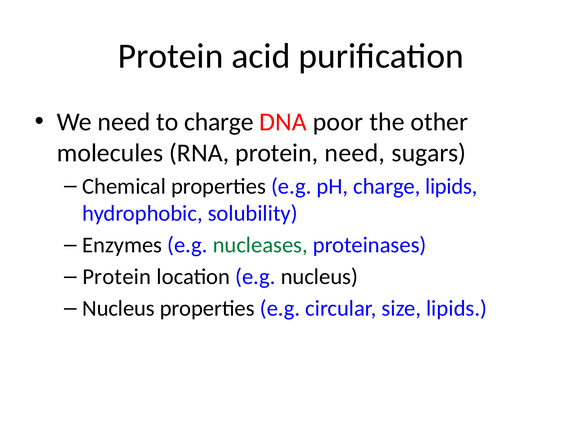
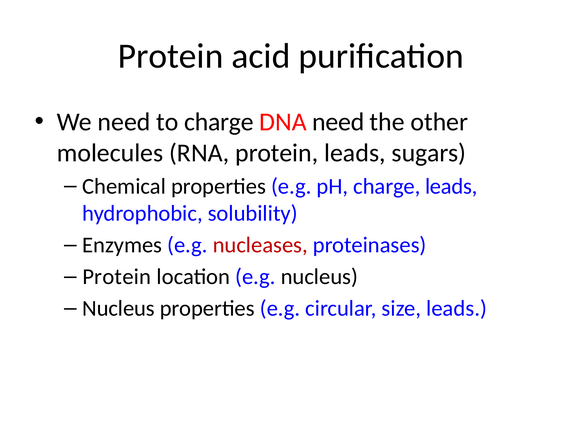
DNA poor: poor -> need
protein need: need -> leads
charge lipids: lipids -> leads
nucleases colour: green -> red
size lipids: lipids -> leads
